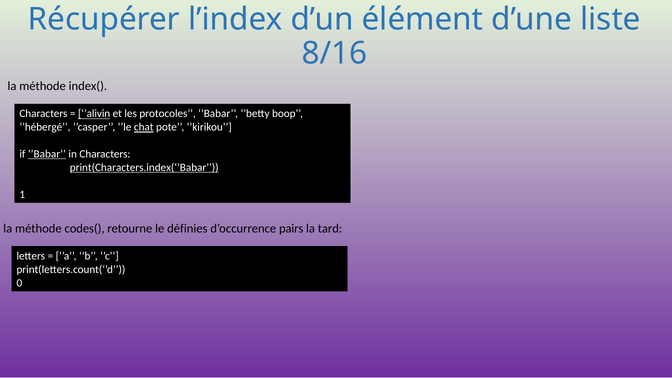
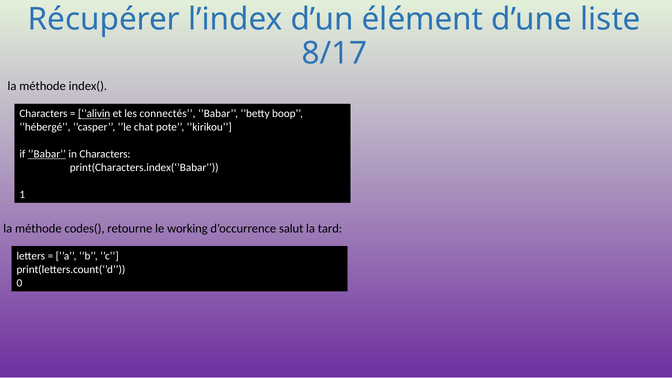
8/16: 8/16 -> 8/17
protocoles: protocoles -> connectés
chat underline: present -> none
print(Characters.index(‘’Babar underline: present -> none
définies: définies -> working
pairs: pairs -> salut
